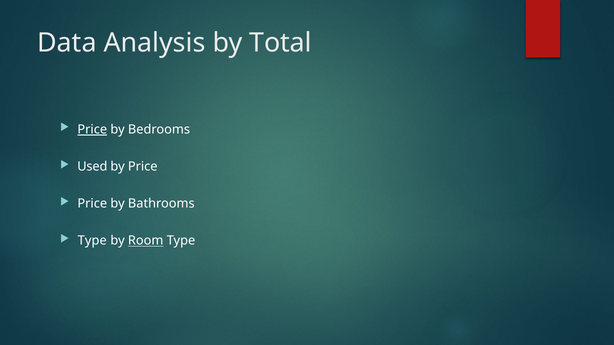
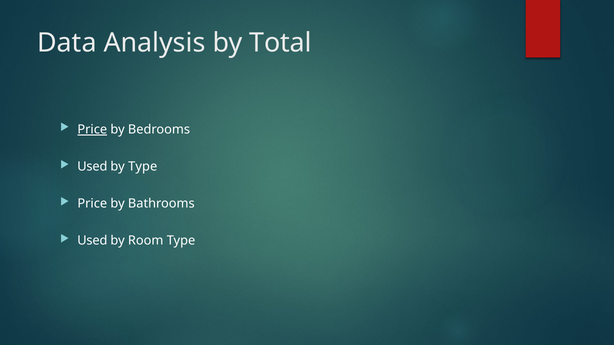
by Price: Price -> Type
Type at (92, 241): Type -> Used
Room underline: present -> none
